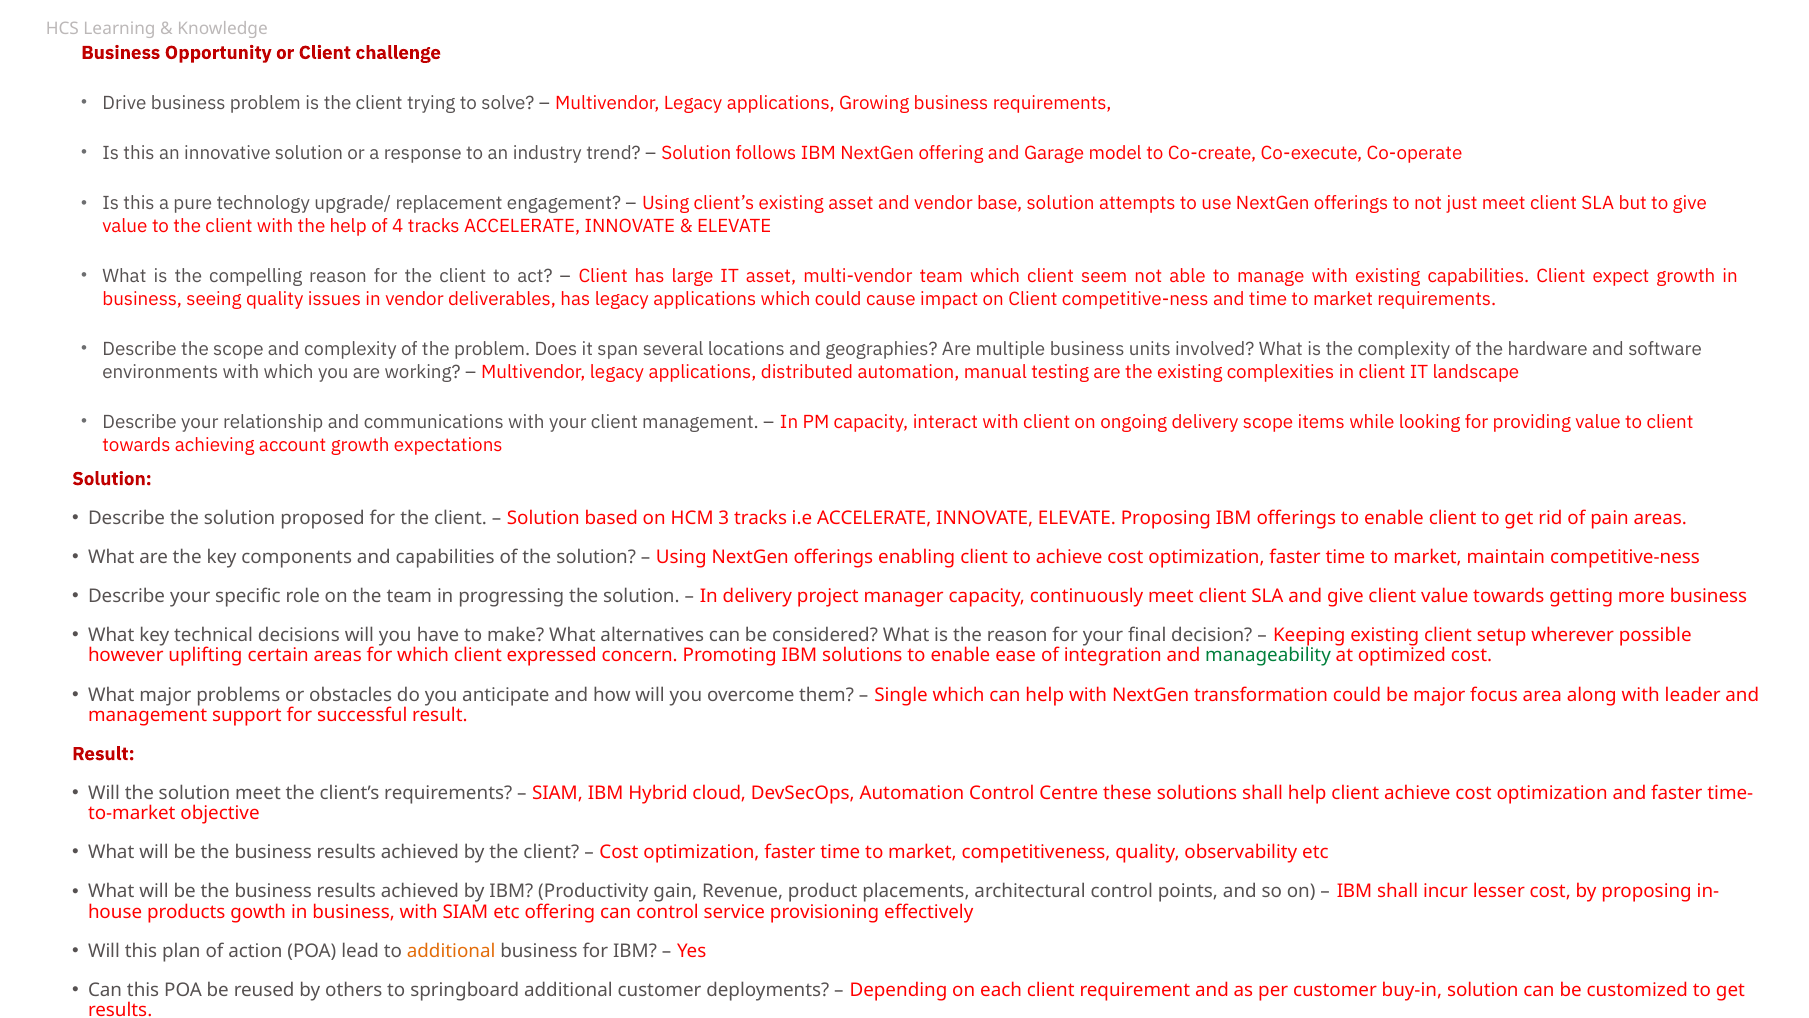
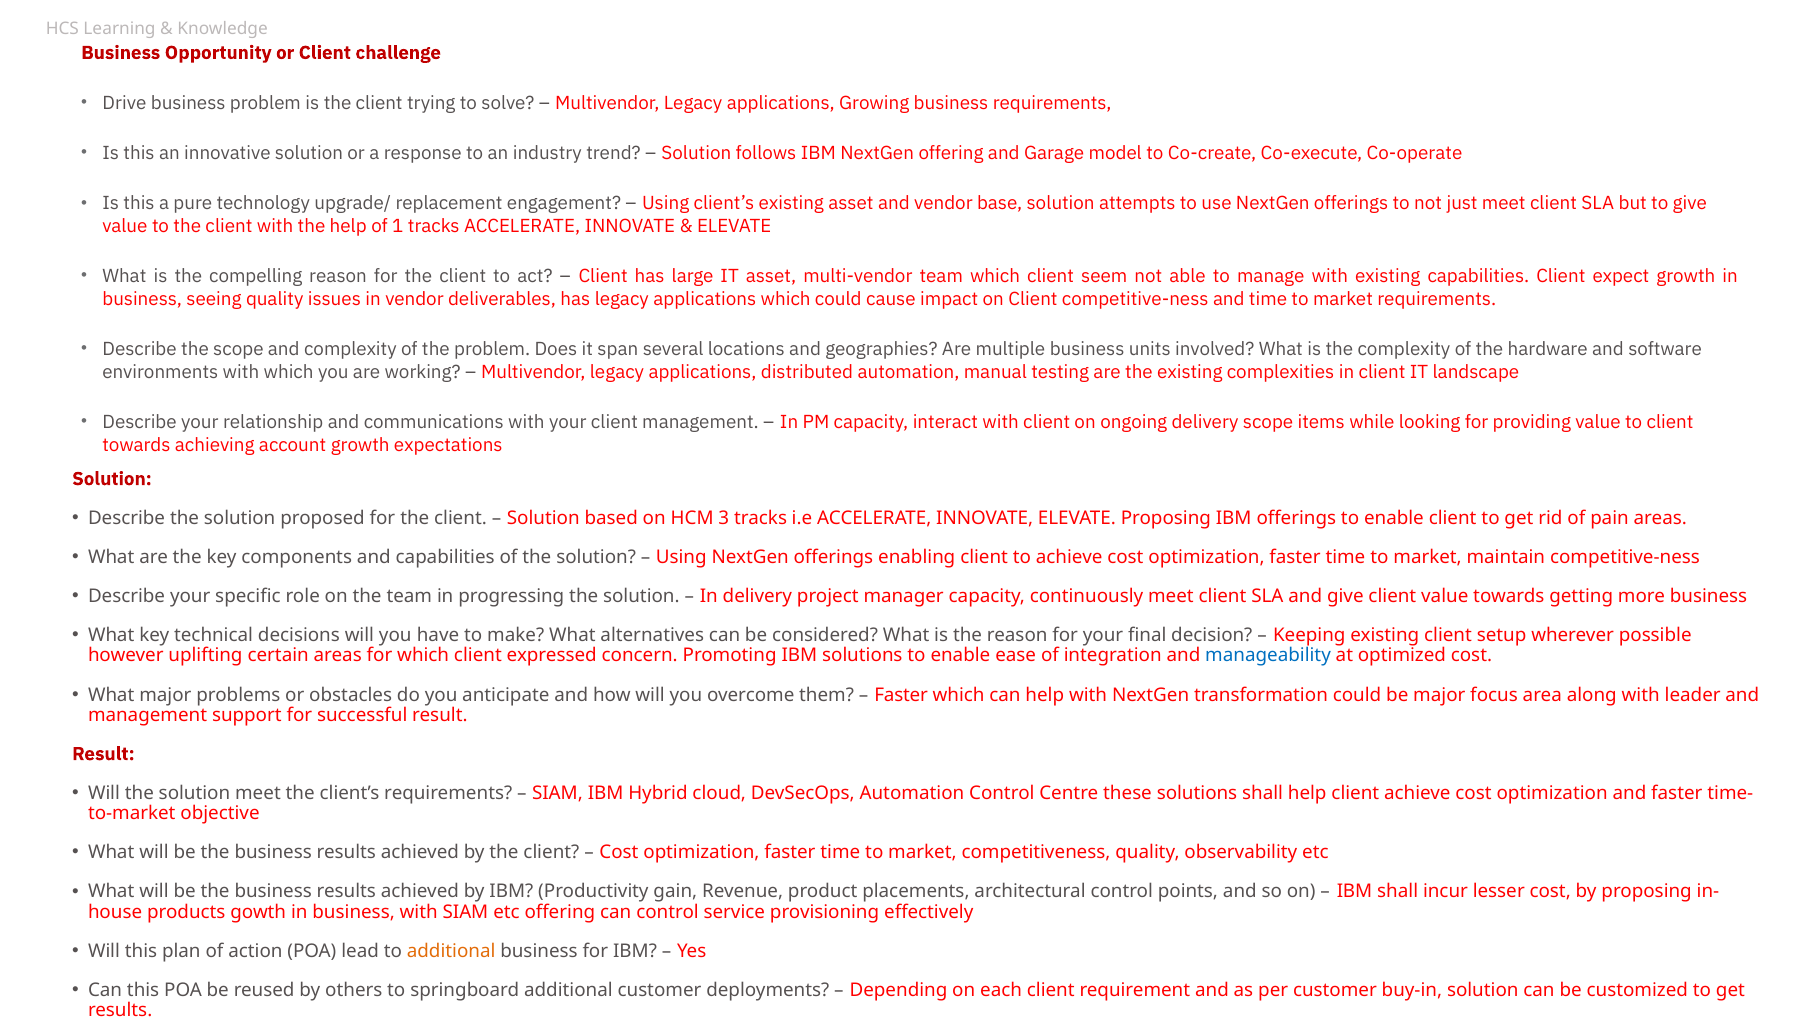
4: 4 -> 1
manageability colour: green -> blue
Single at (901, 695): Single -> Faster
